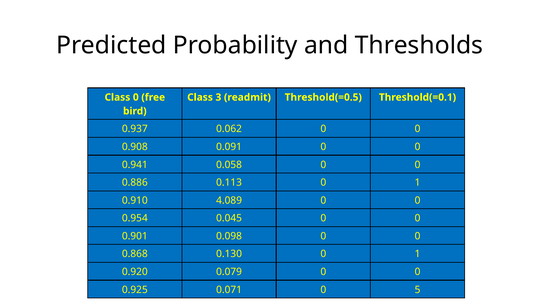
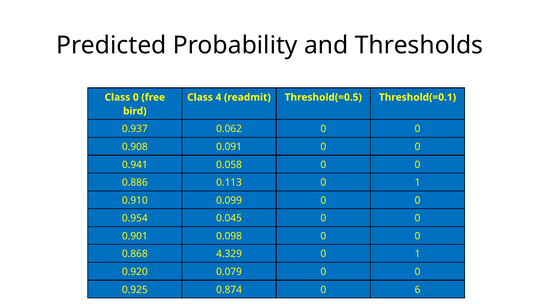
3: 3 -> 4
4.089: 4.089 -> 0.099
0.130: 0.130 -> 4.329
0.071: 0.071 -> 0.874
5: 5 -> 6
